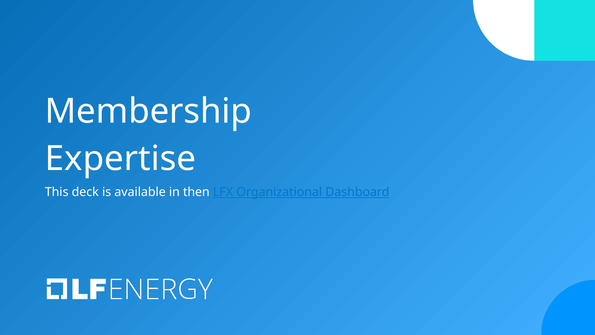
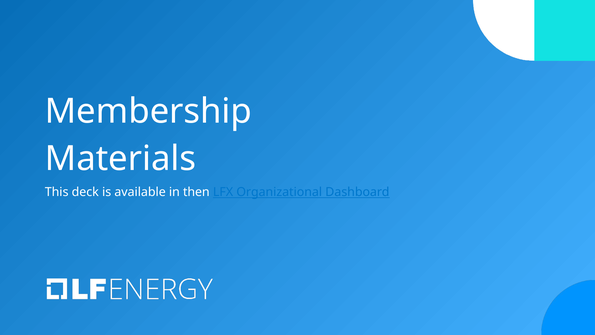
Expertise: Expertise -> Materials
